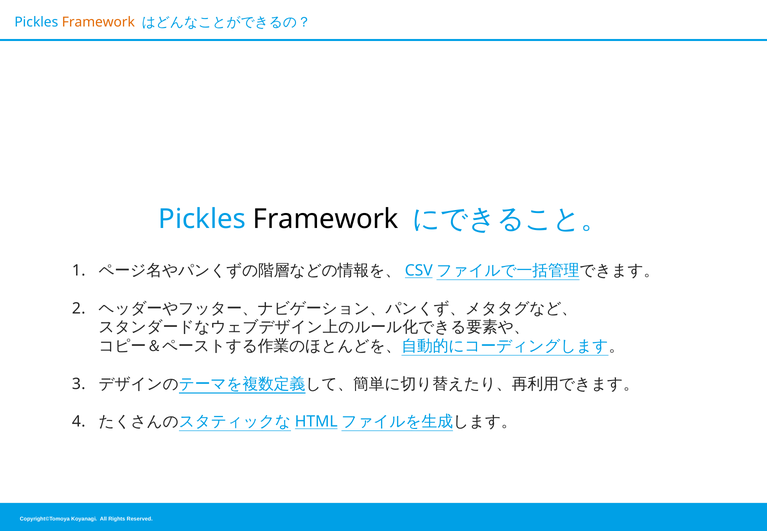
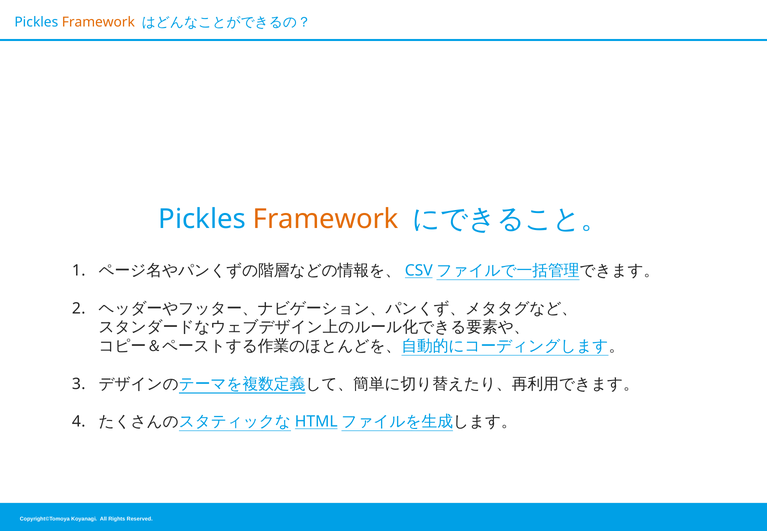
Framework at (326, 219) colour: black -> orange
